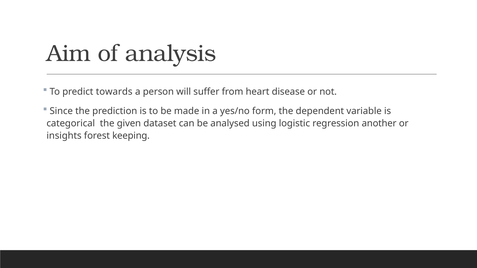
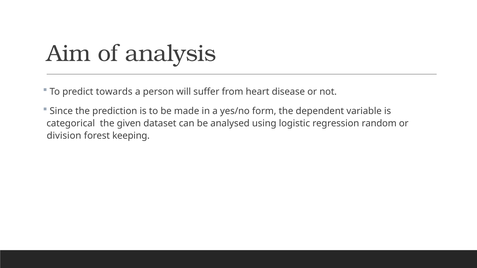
another: another -> random
insights: insights -> division
